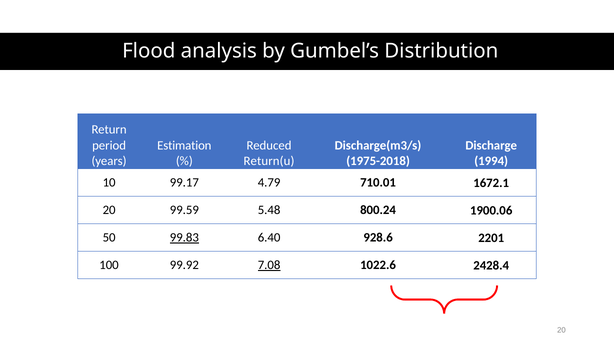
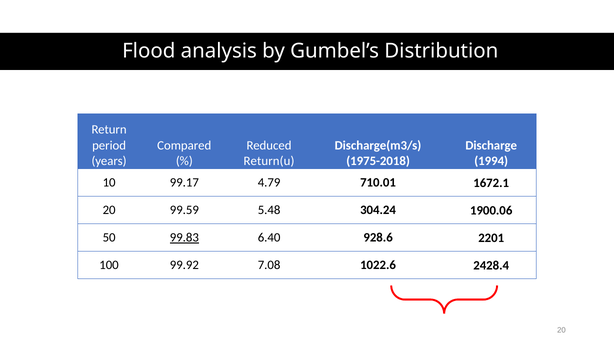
Estimation: Estimation -> Compared
800.24: 800.24 -> 304.24
7.08 underline: present -> none
